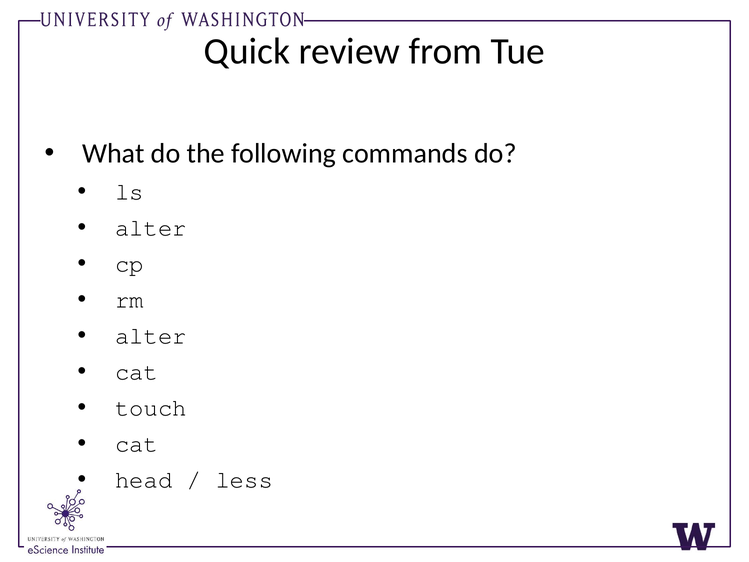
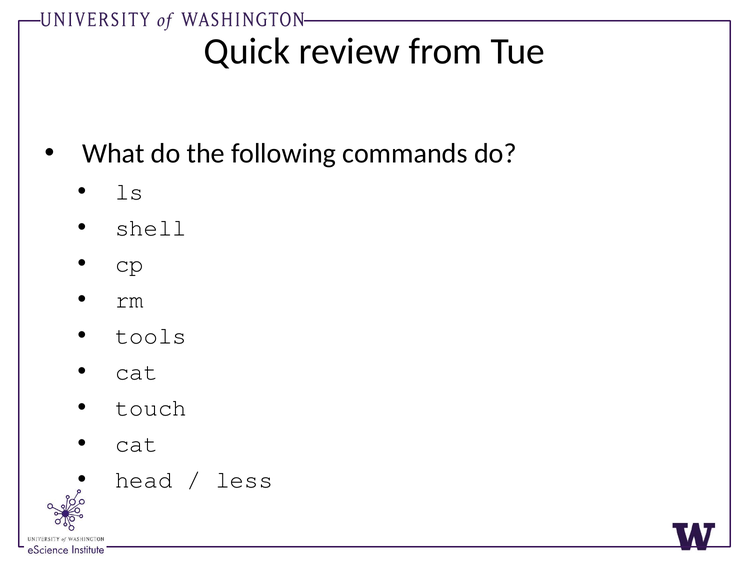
alter at (151, 228): alter -> shell
alter at (151, 336): alter -> tools
